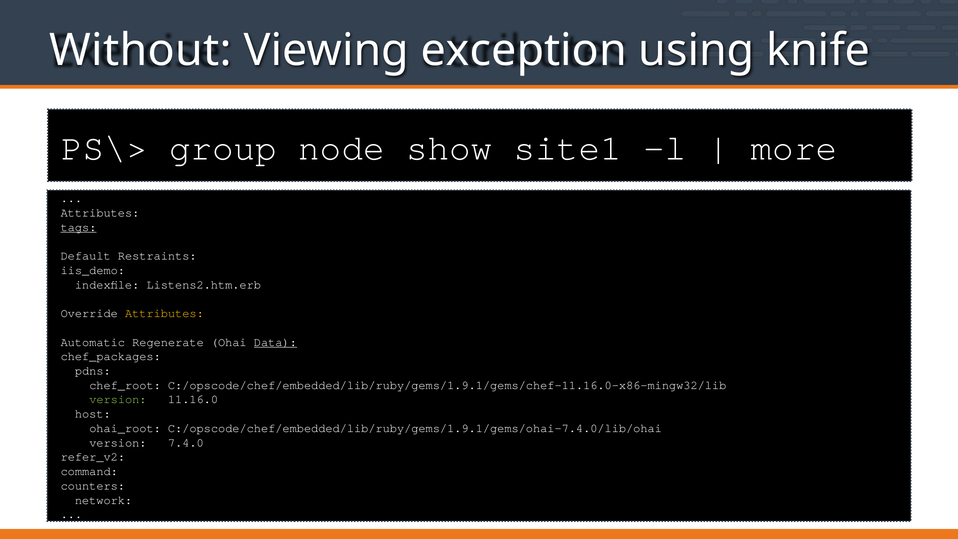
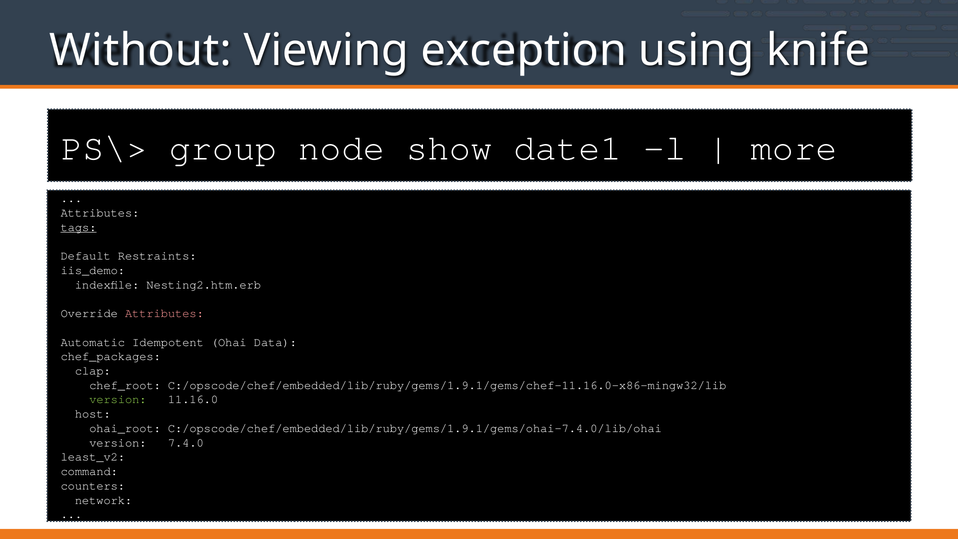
site1: site1 -> date1
Listens2.htm.erb: Listens2.htm.erb -> Nesting2.htm.erb
Attributes at (164, 313) colour: yellow -> pink
Regenerate: Regenerate -> Idempotent
Data underline: present -> none
pdns: pdns -> clap
refer_v2: refer_v2 -> least_v2
